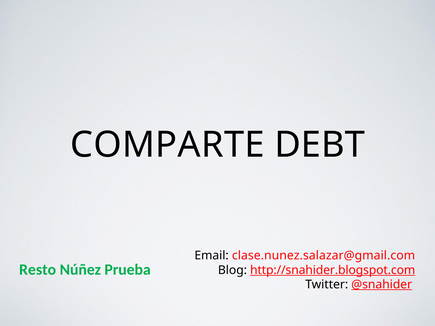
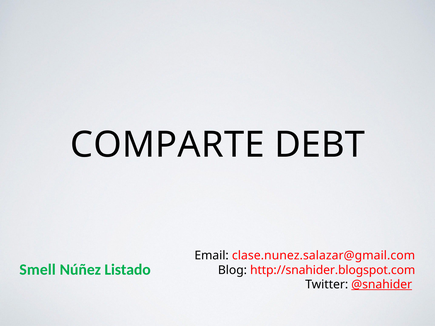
Resto: Resto -> Smell
Prueba: Prueba -> Listado
http://snahider.blogspot.com underline: present -> none
